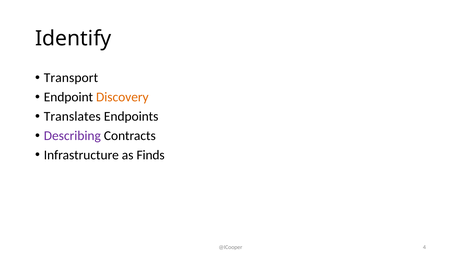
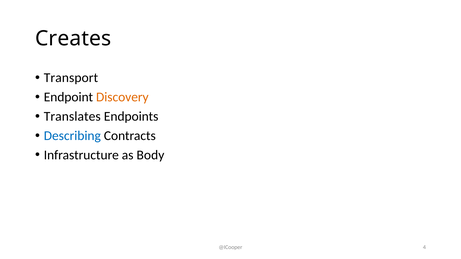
Identify: Identify -> Creates
Describing colour: purple -> blue
Finds: Finds -> Body
